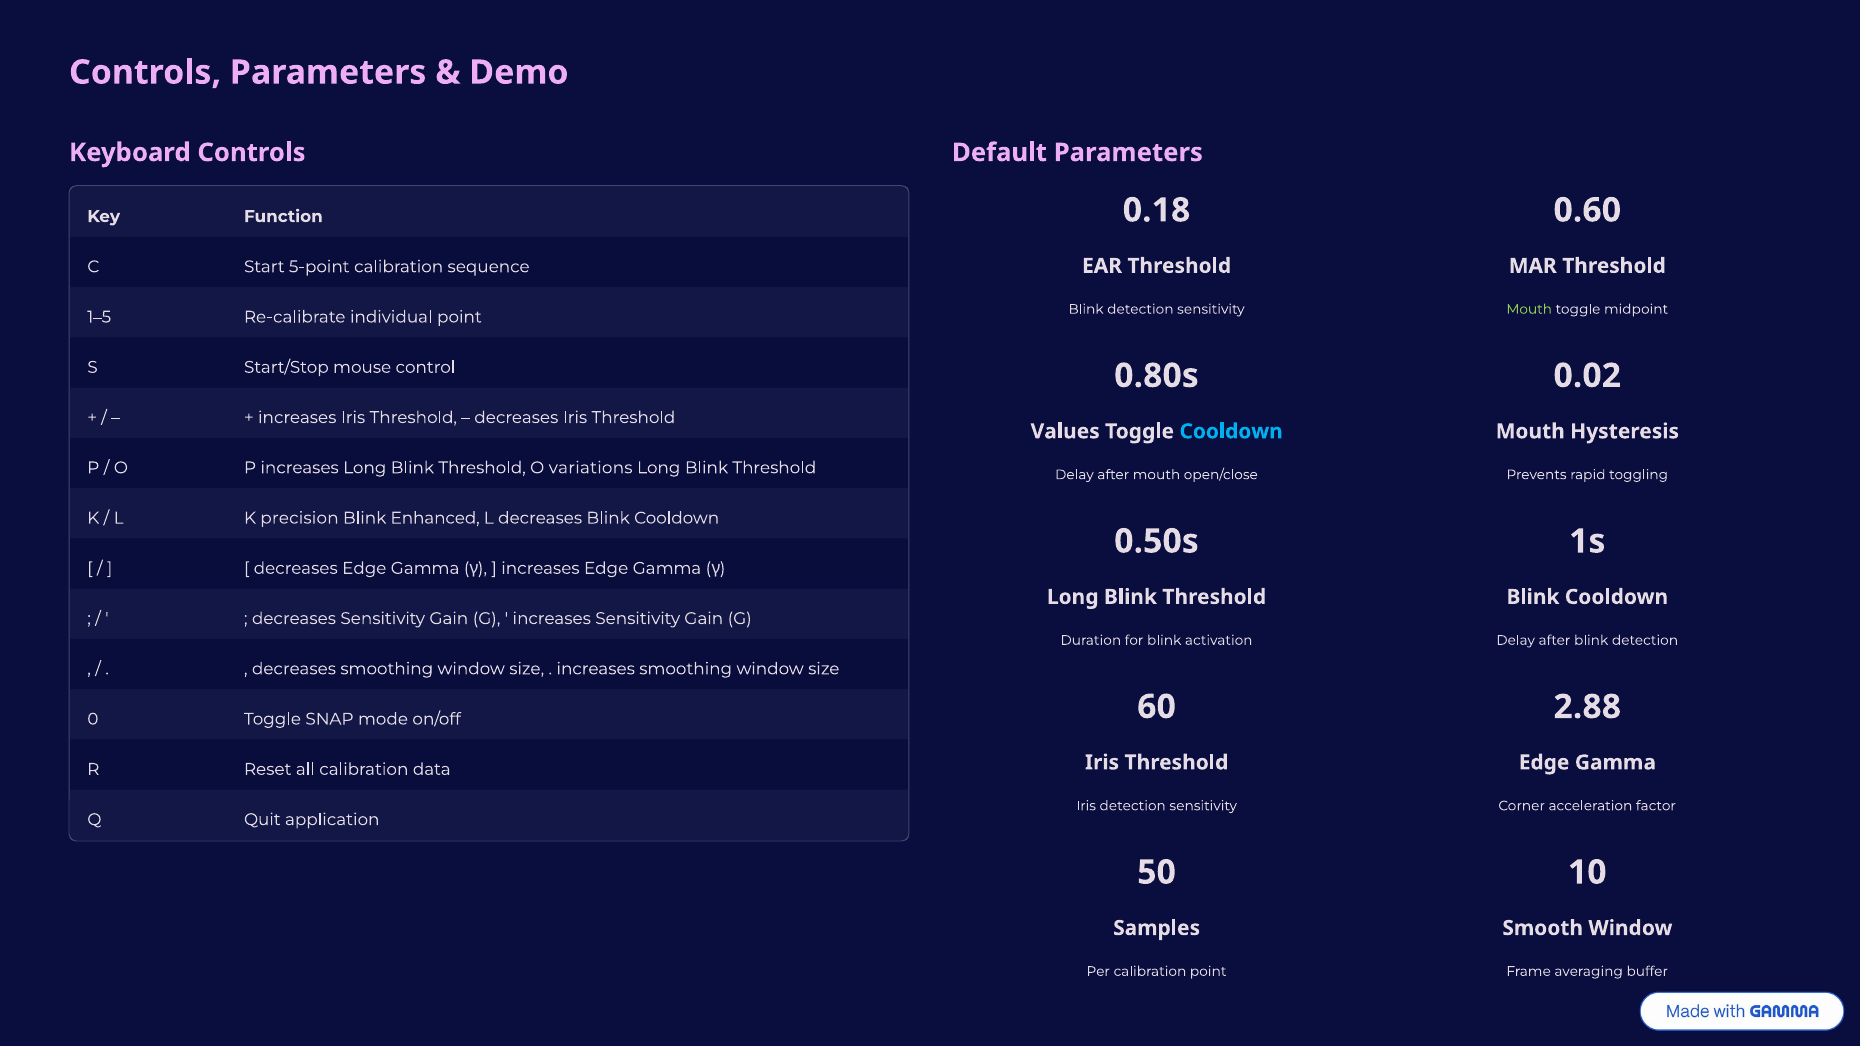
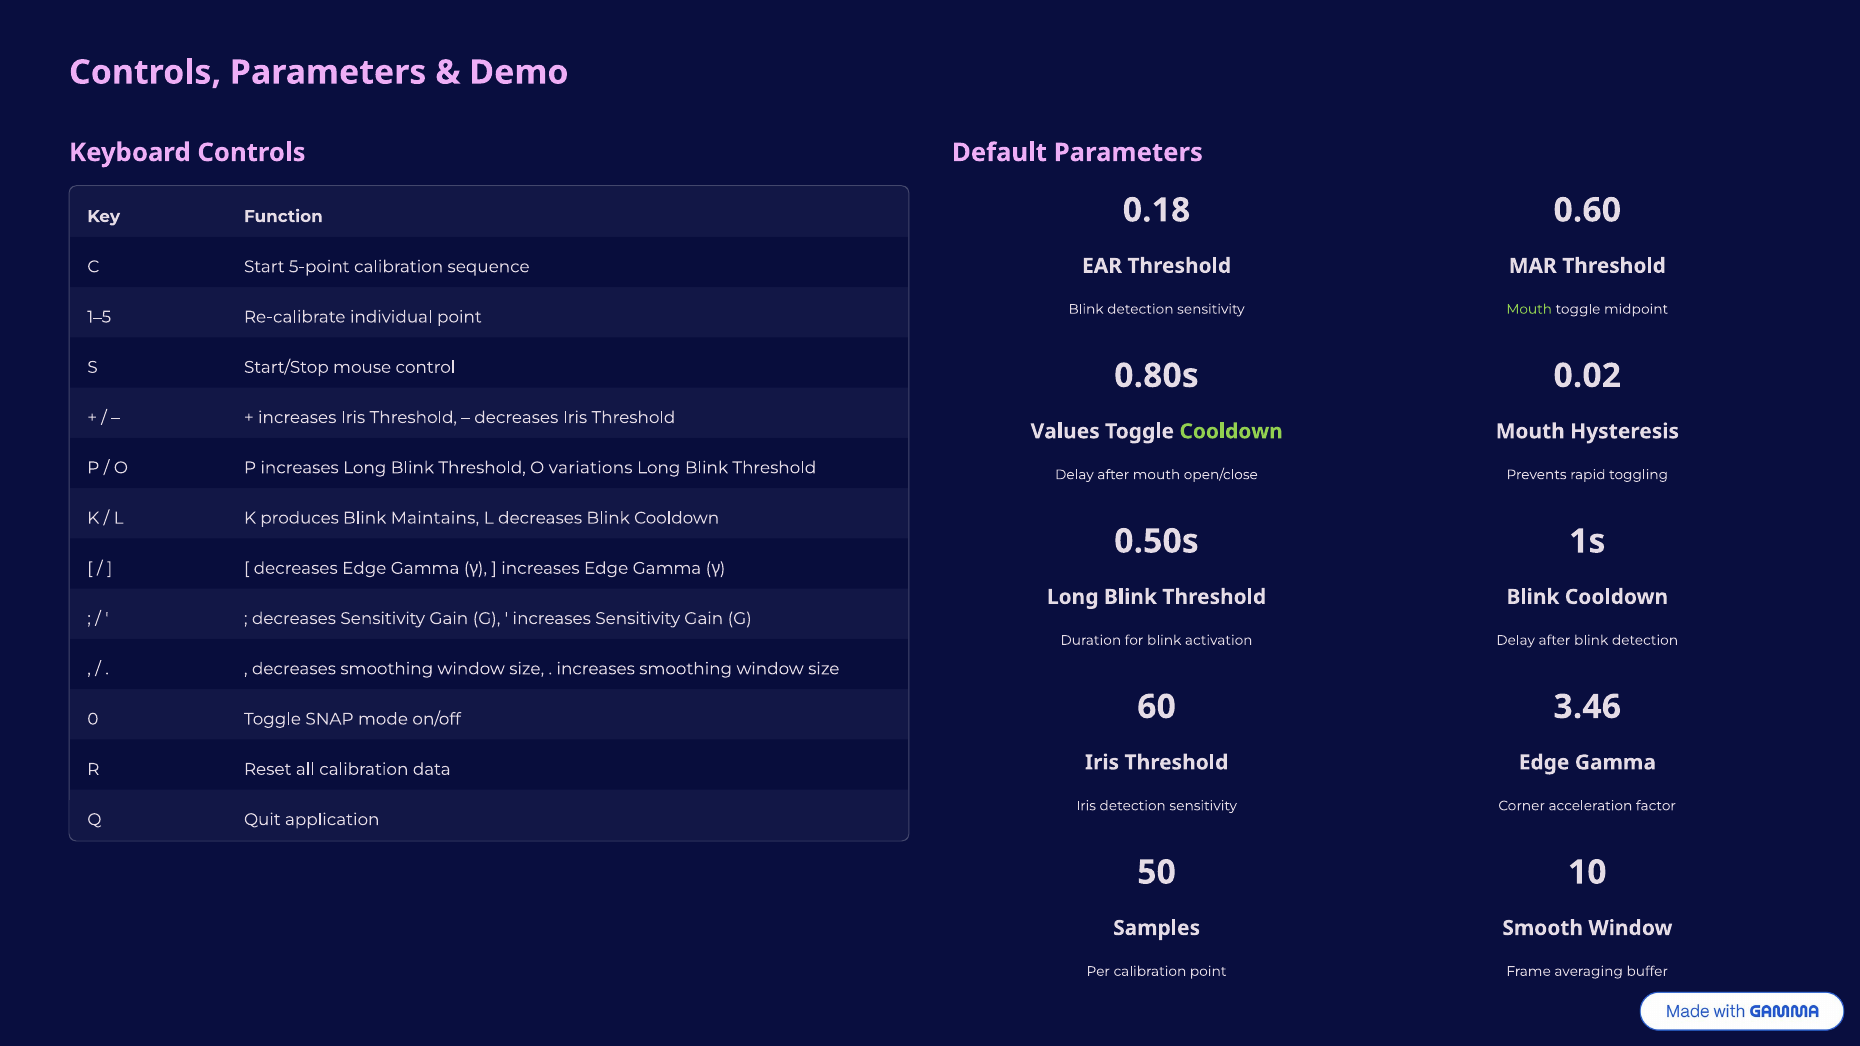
Cooldown at (1231, 432) colour: light blue -> light green
precision: precision -> produces
Enhanced: Enhanced -> Maintains
2.88: 2.88 -> 3.46
